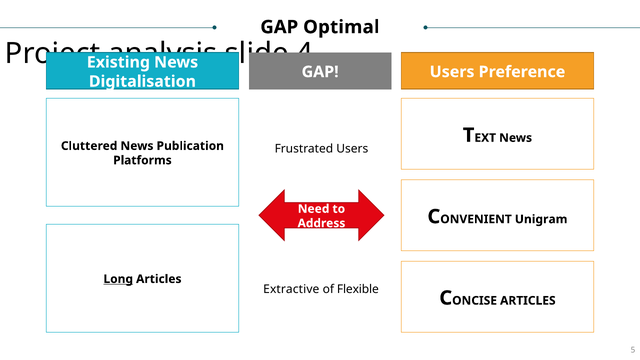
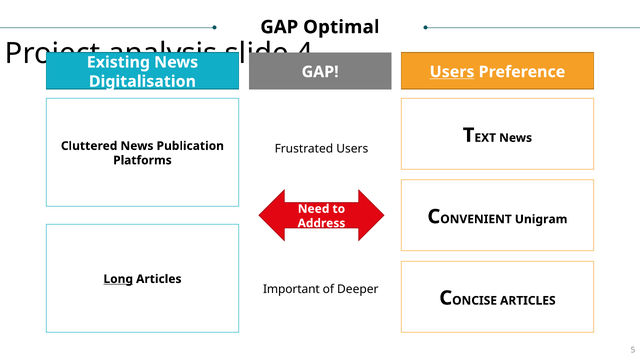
Users at (452, 72) underline: none -> present
Extractive: Extractive -> Important
Flexible: Flexible -> Deeper
